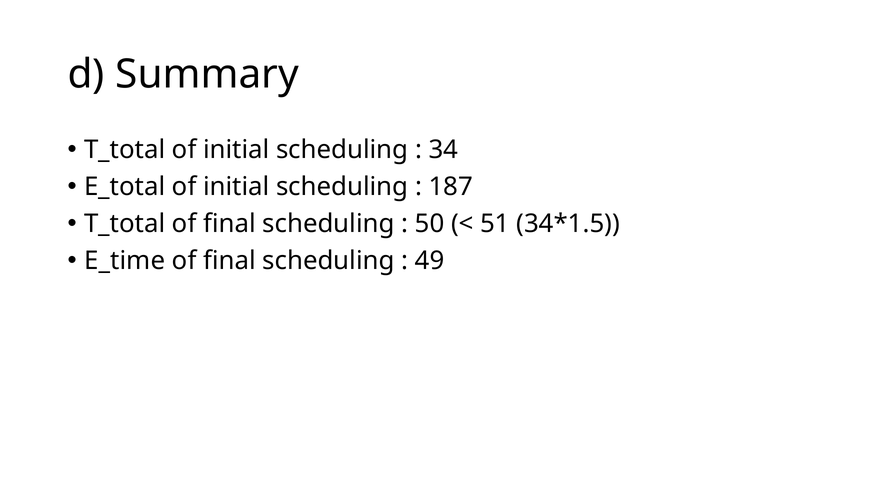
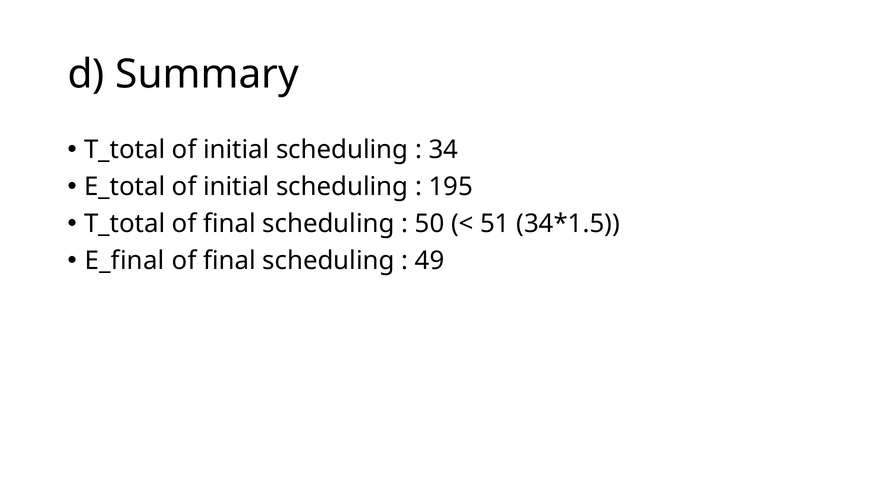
187: 187 -> 195
E_time: E_time -> E_final
